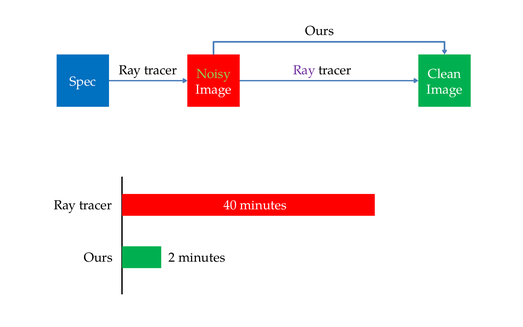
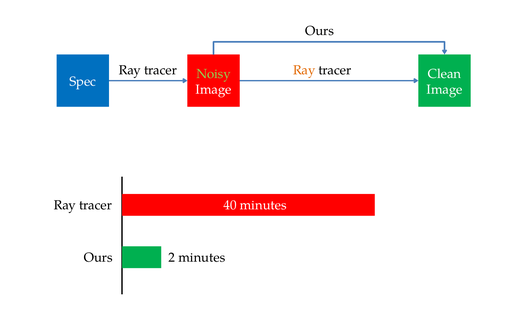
Ray at (304, 70) colour: purple -> orange
